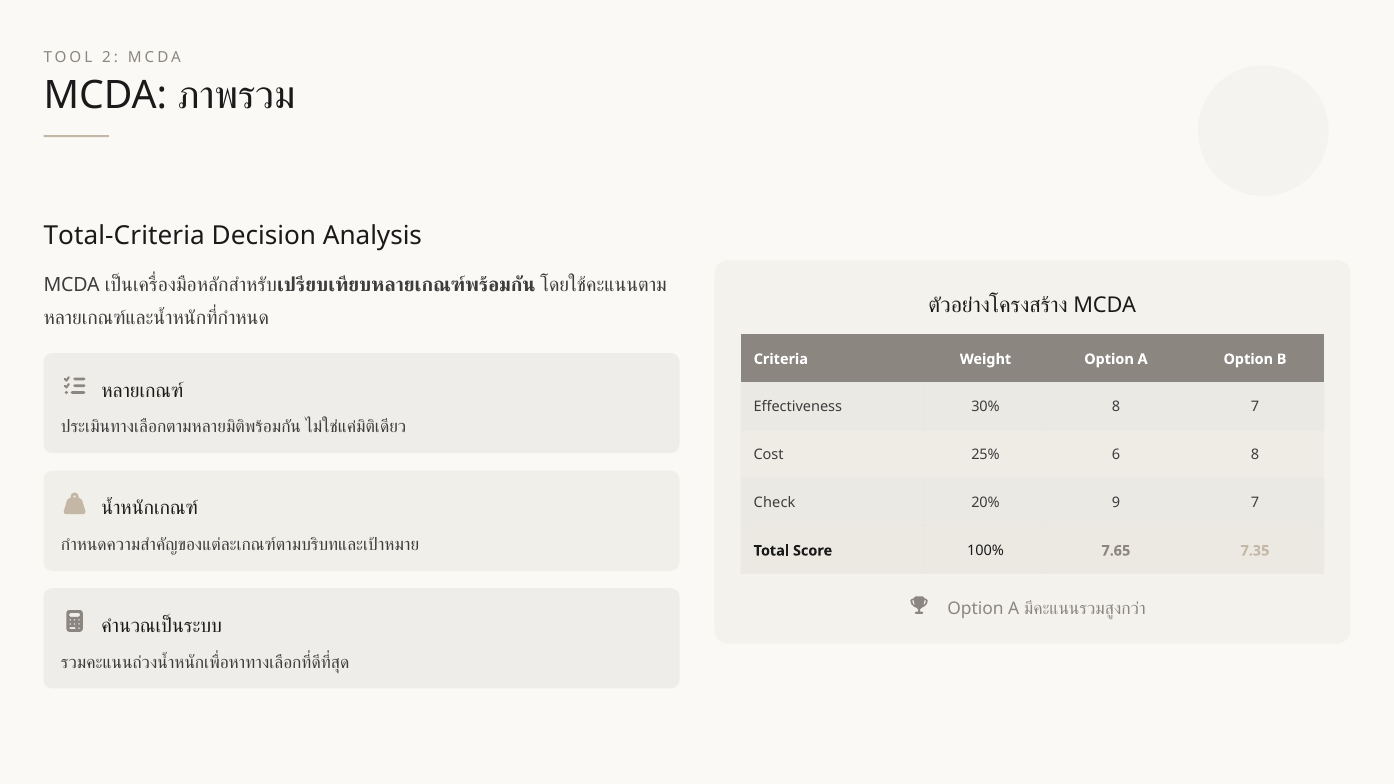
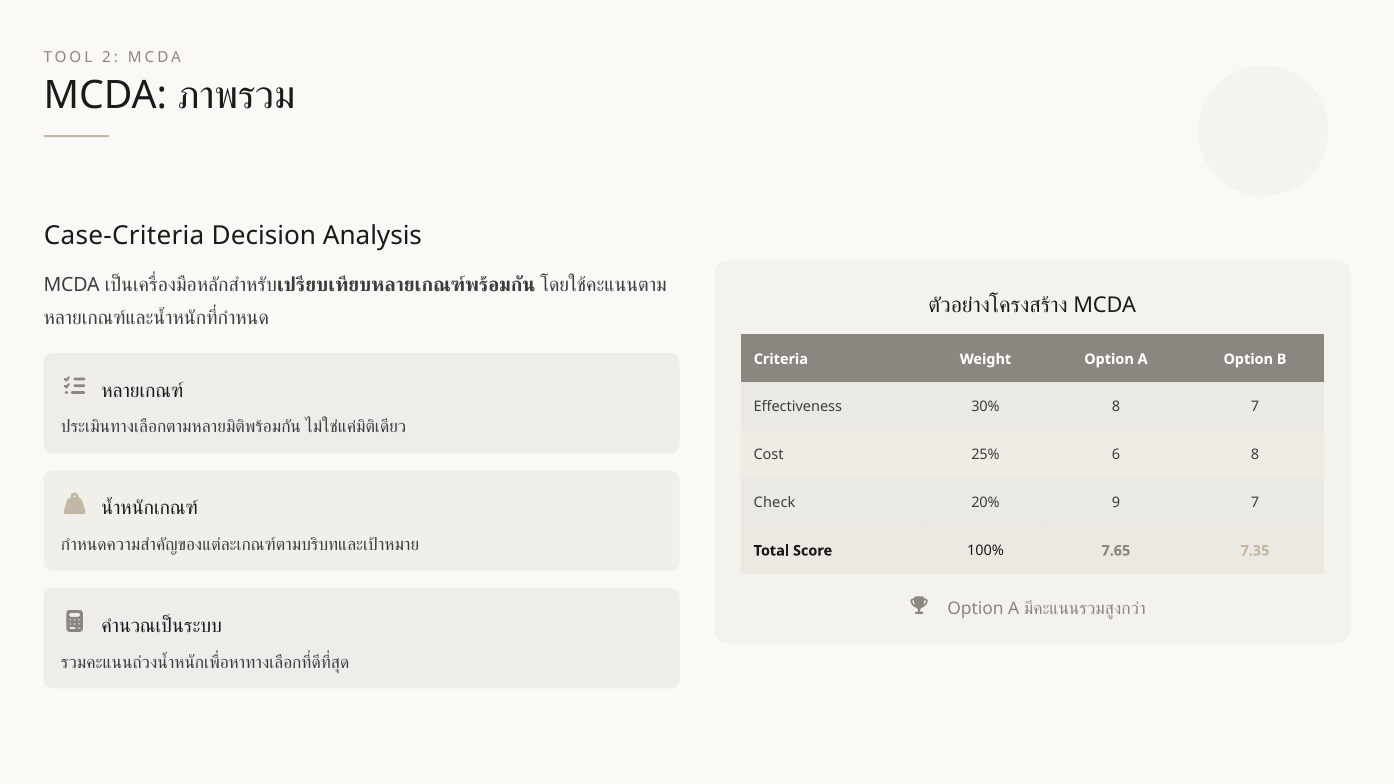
Total-Criteria: Total-Criteria -> Case-Criteria
